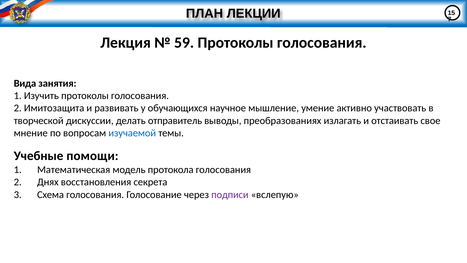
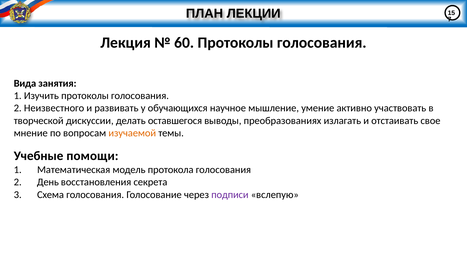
59: 59 -> 60
Имитозащита: Имитозащита -> Неизвестного
отправитель: отправитель -> оставшегося
изучаемой colour: blue -> orange
Днях: Днях -> День
